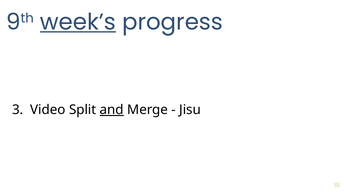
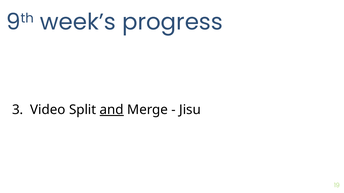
week’s underline: present -> none
